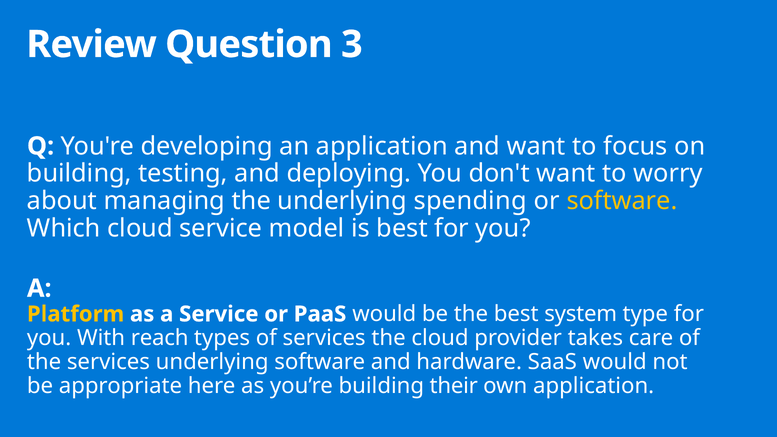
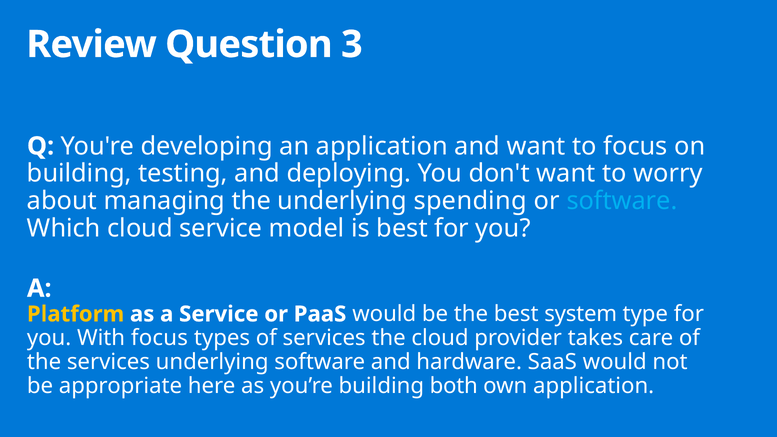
software at (622, 201) colour: yellow -> light blue
With reach: reach -> focus
their: their -> both
